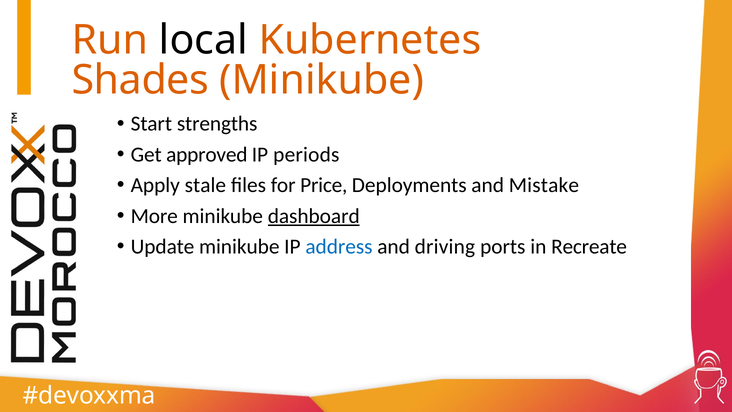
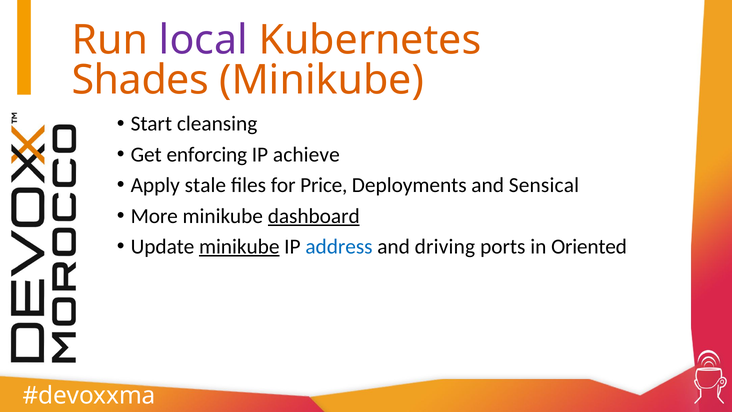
local colour: black -> purple
strengths: strengths -> cleansing
approved: approved -> enforcing
periods: periods -> achieve
Mistake: Mistake -> Sensical
minikube at (239, 247) underline: none -> present
Recreate: Recreate -> Oriented
